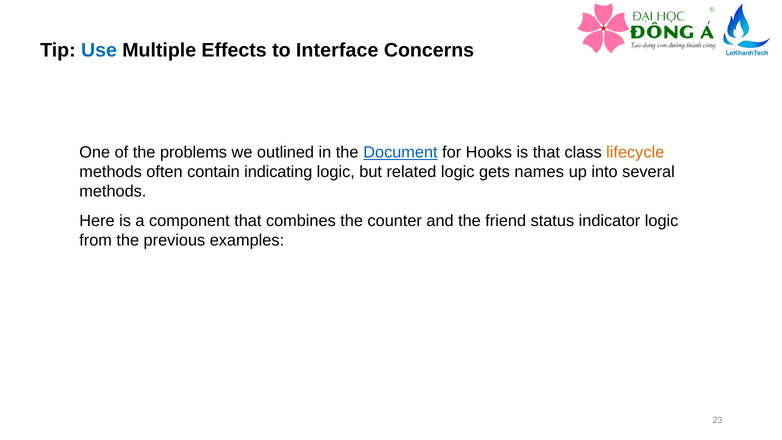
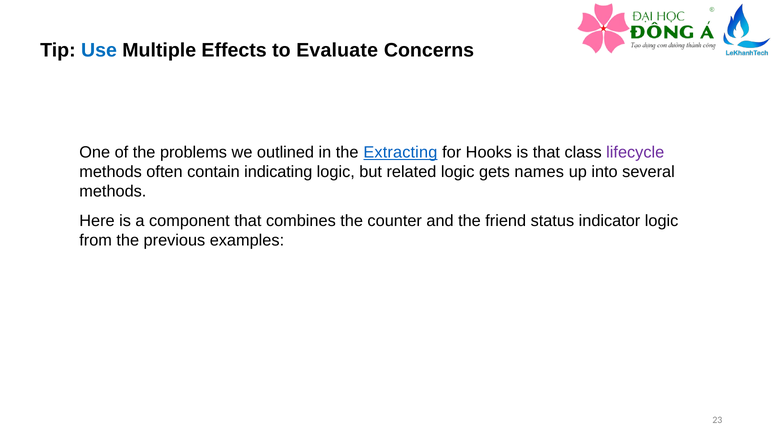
Interface: Interface -> Evaluate
Document: Document -> Extracting
lifecycle colour: orange -> purple
